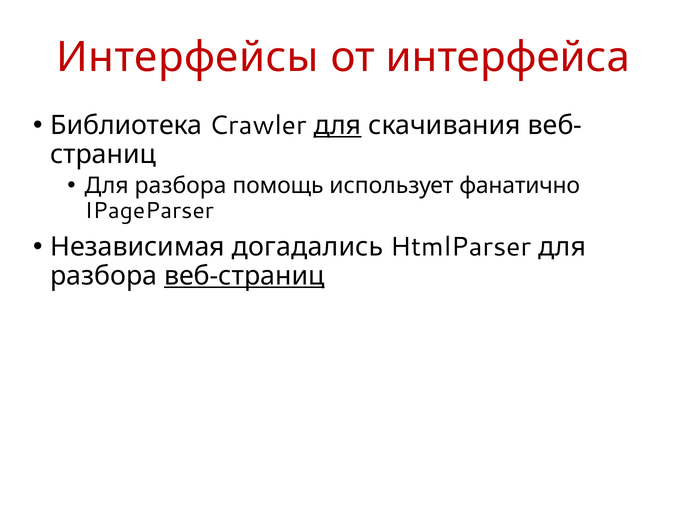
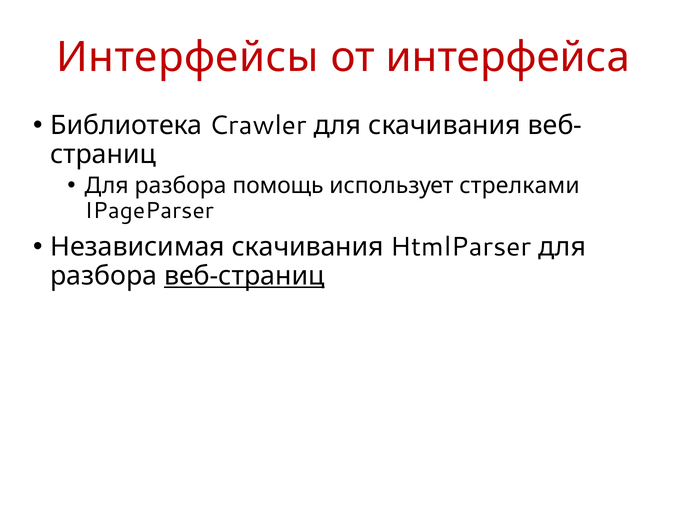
для at (337, 125) underline: present -> none
фанатично: фанатично -> стрелками
Независимая догадались: догадались -> скачивания
